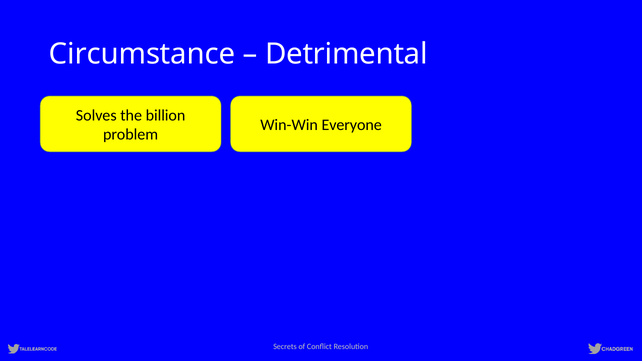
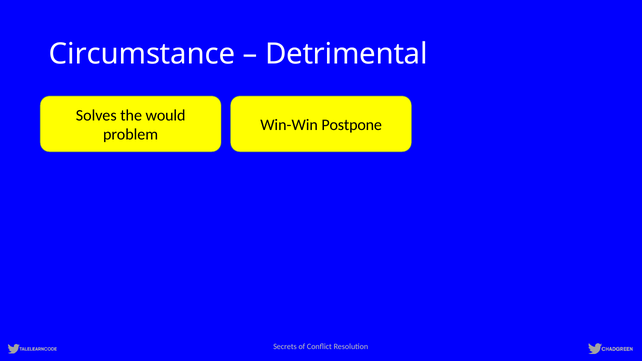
billion: billion -> would
Everyone: Everyone -> Postpone
